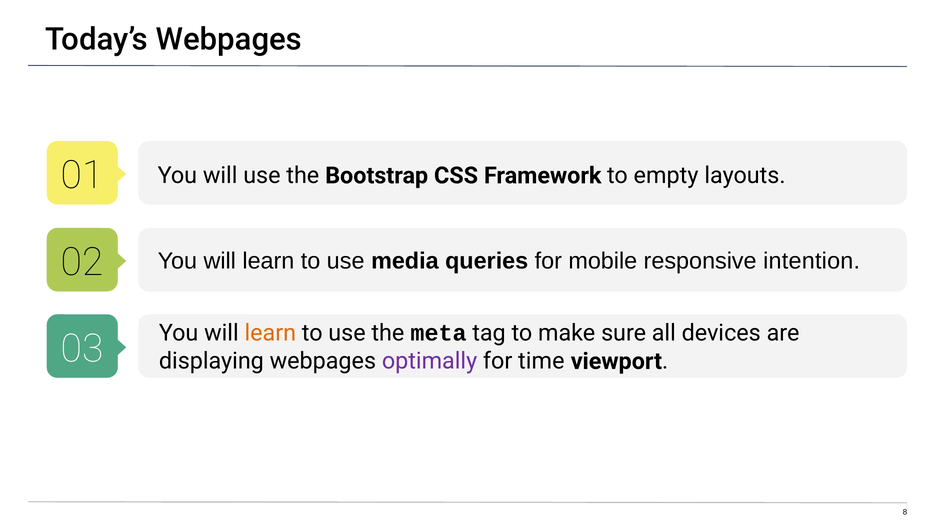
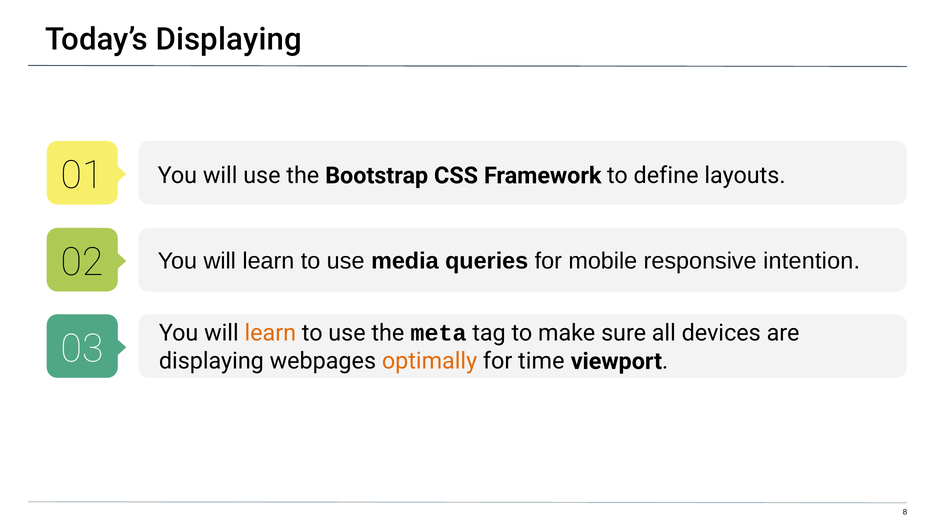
Today’s Webpages: Webpages -> Displaying
empty: empty -> define
optimally colour: purple -> orange
